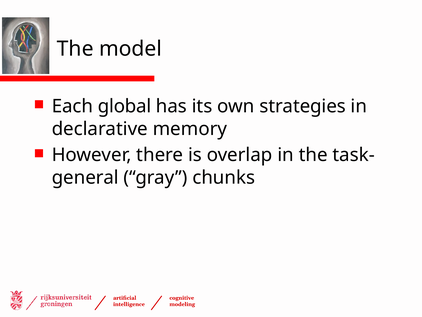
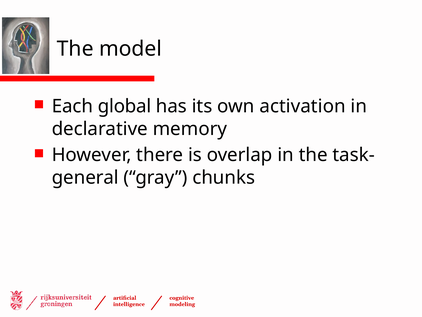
strategies: strategies -> activation
